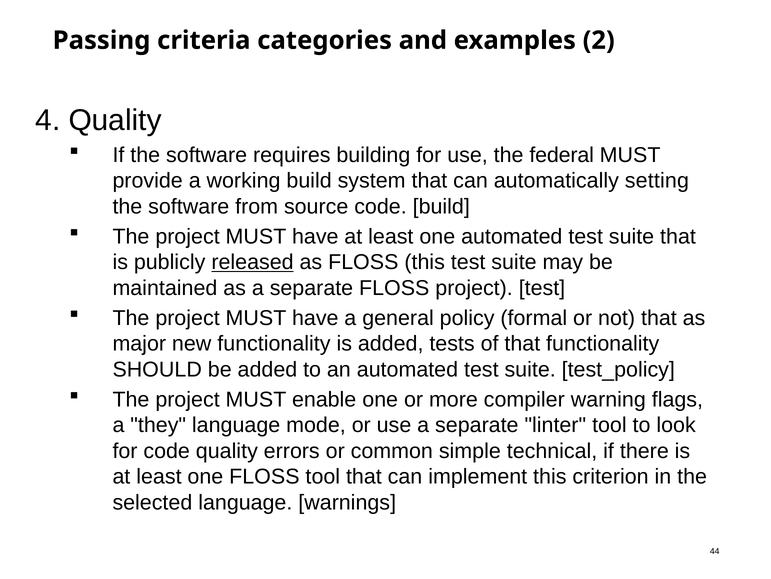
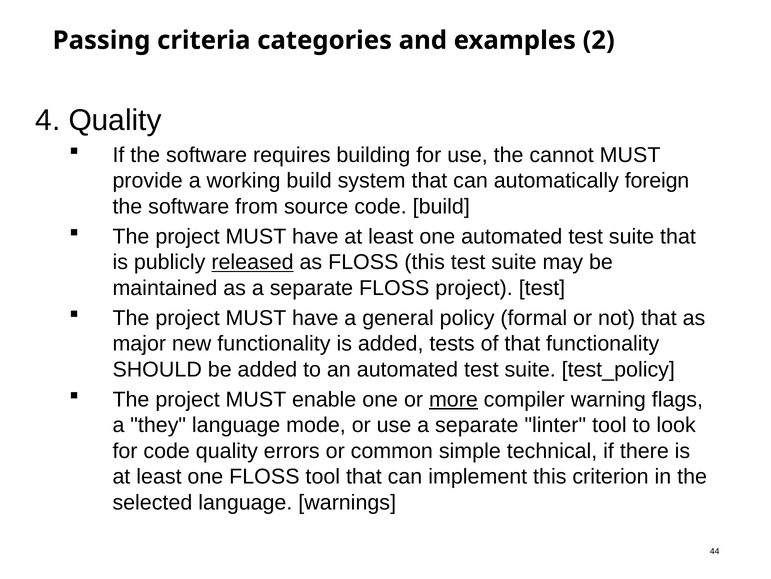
federal: federal -> cannot
setting: setting -> foreign
more underline: none -> present
